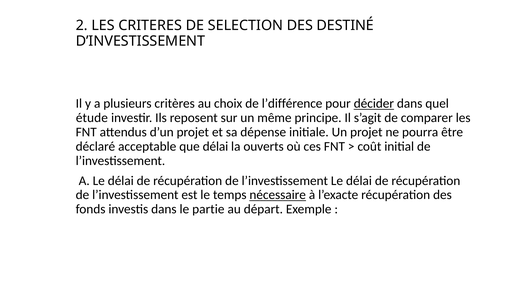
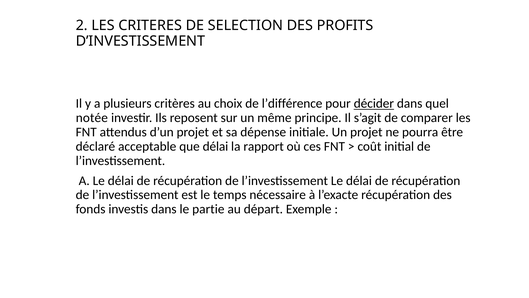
DESTINÉ: DESTINÉ -> PROFITS
étude: étude -> notée
ouverts: ouverts -> rapport
nécessaire underline: present -> none
